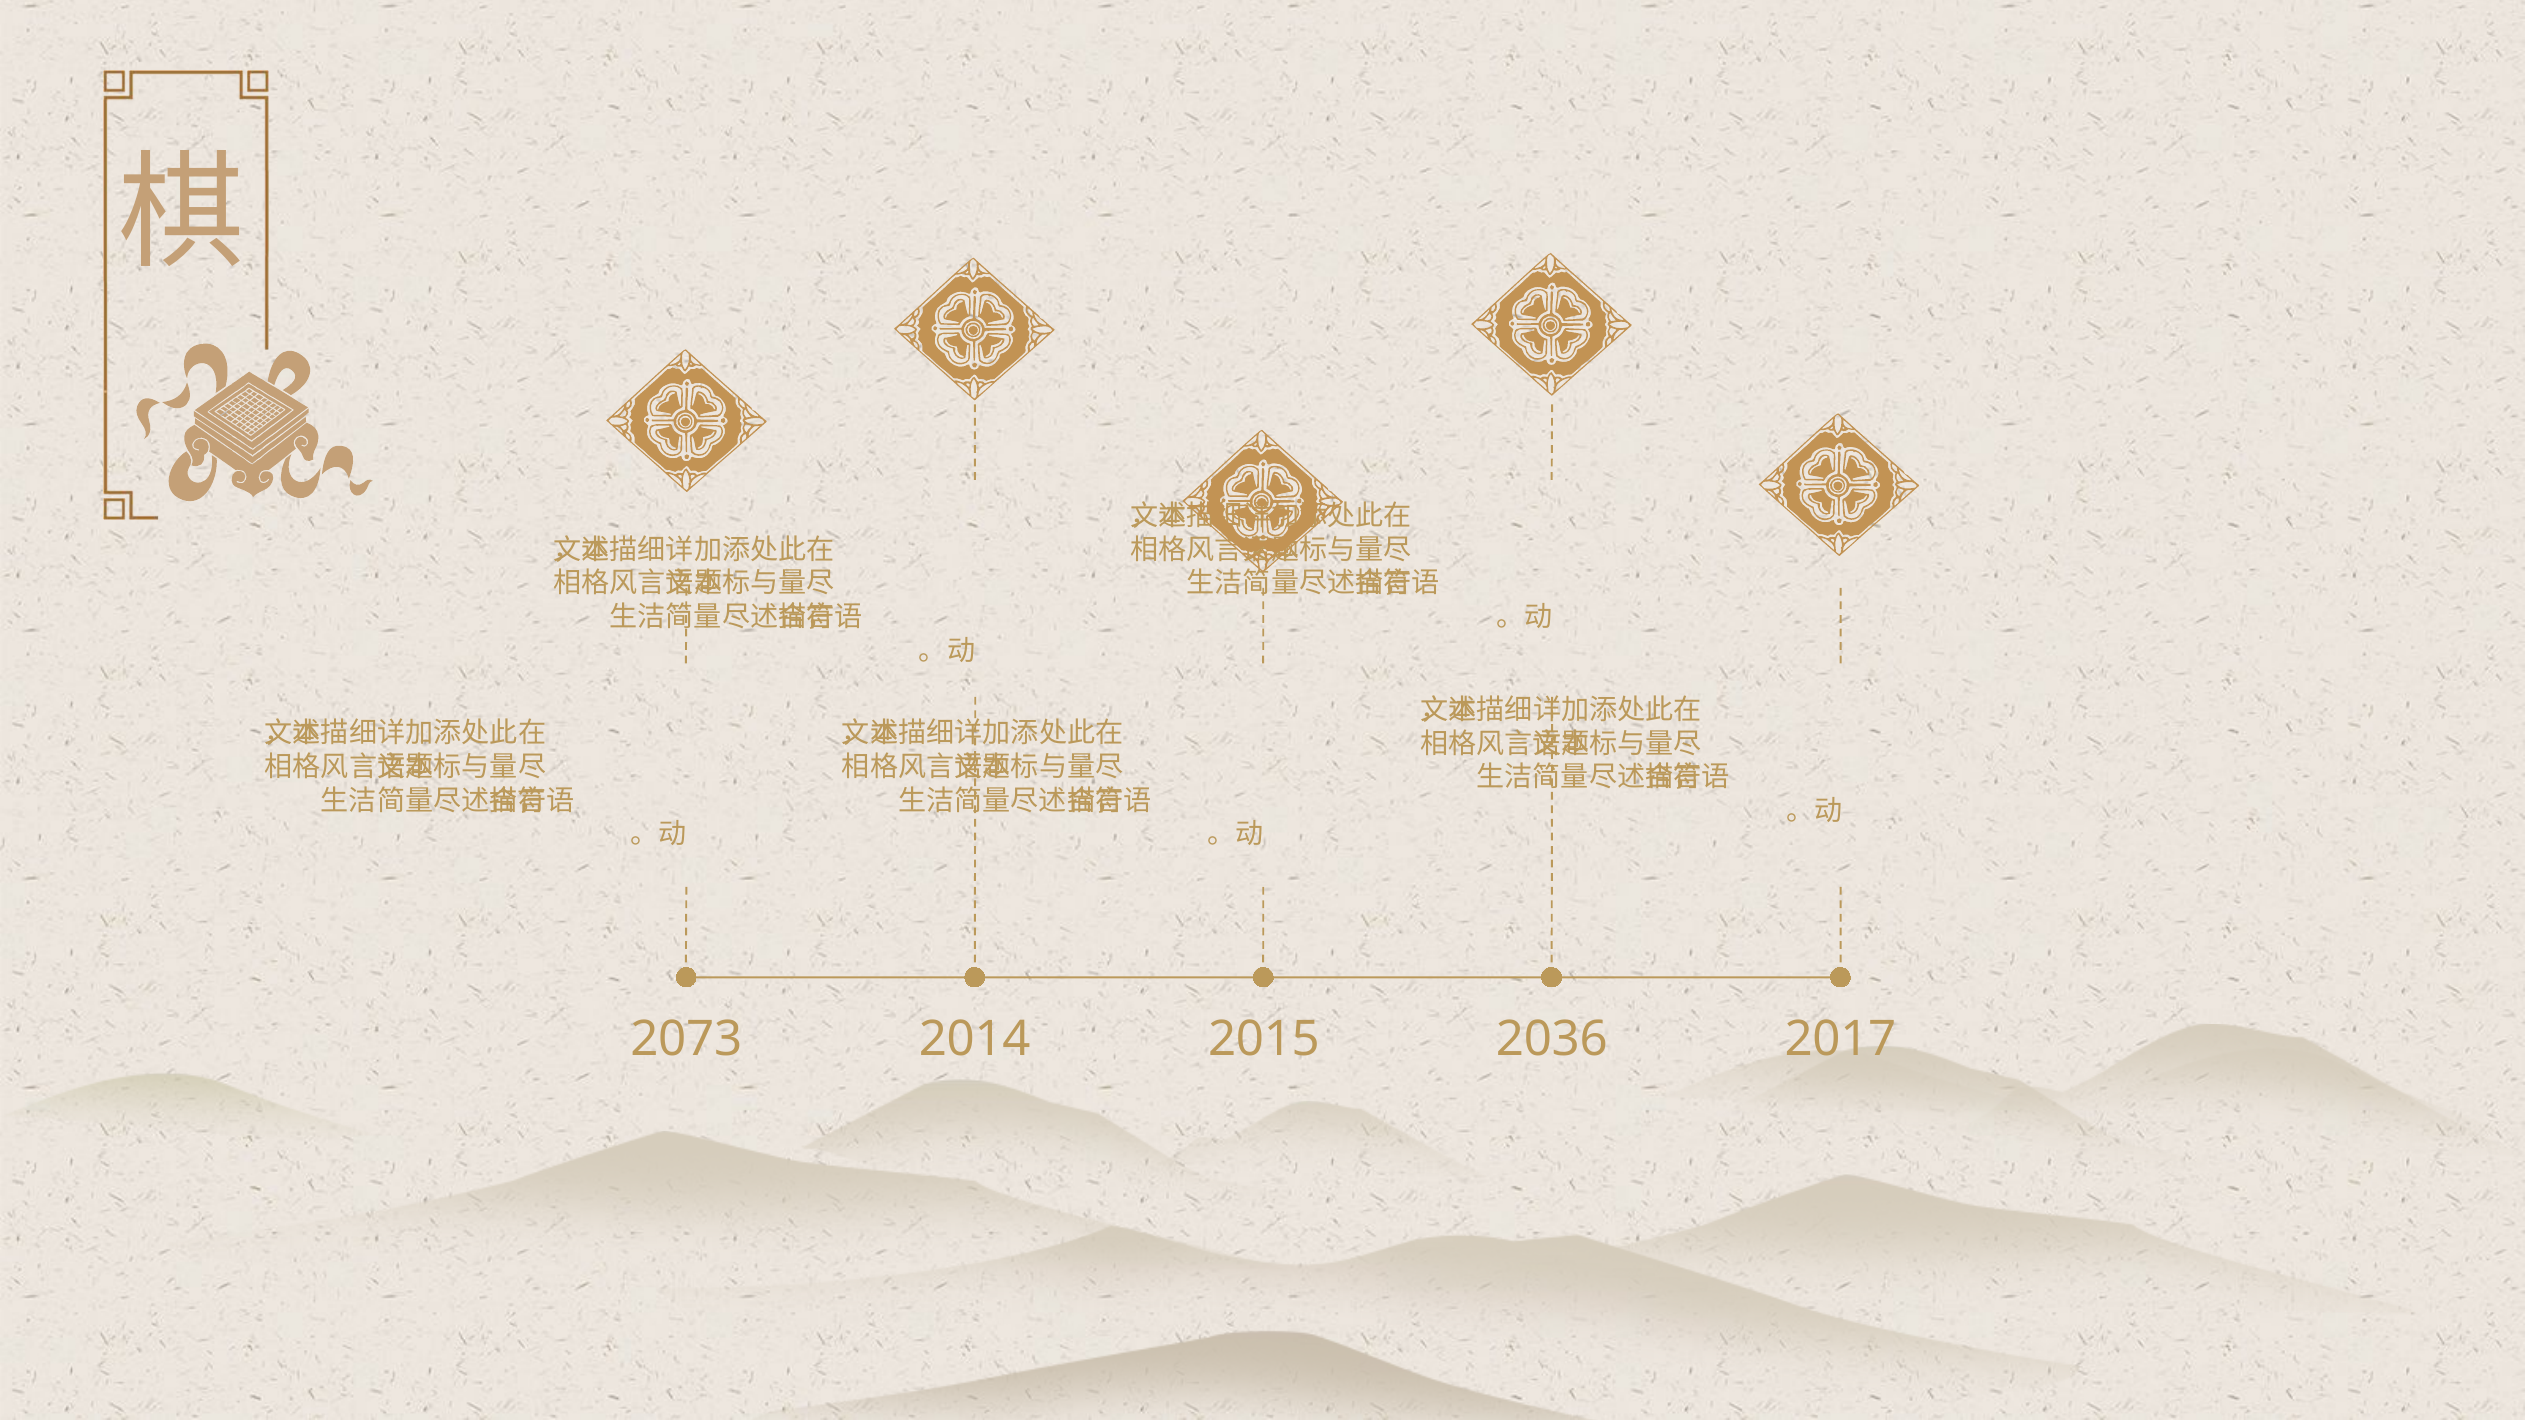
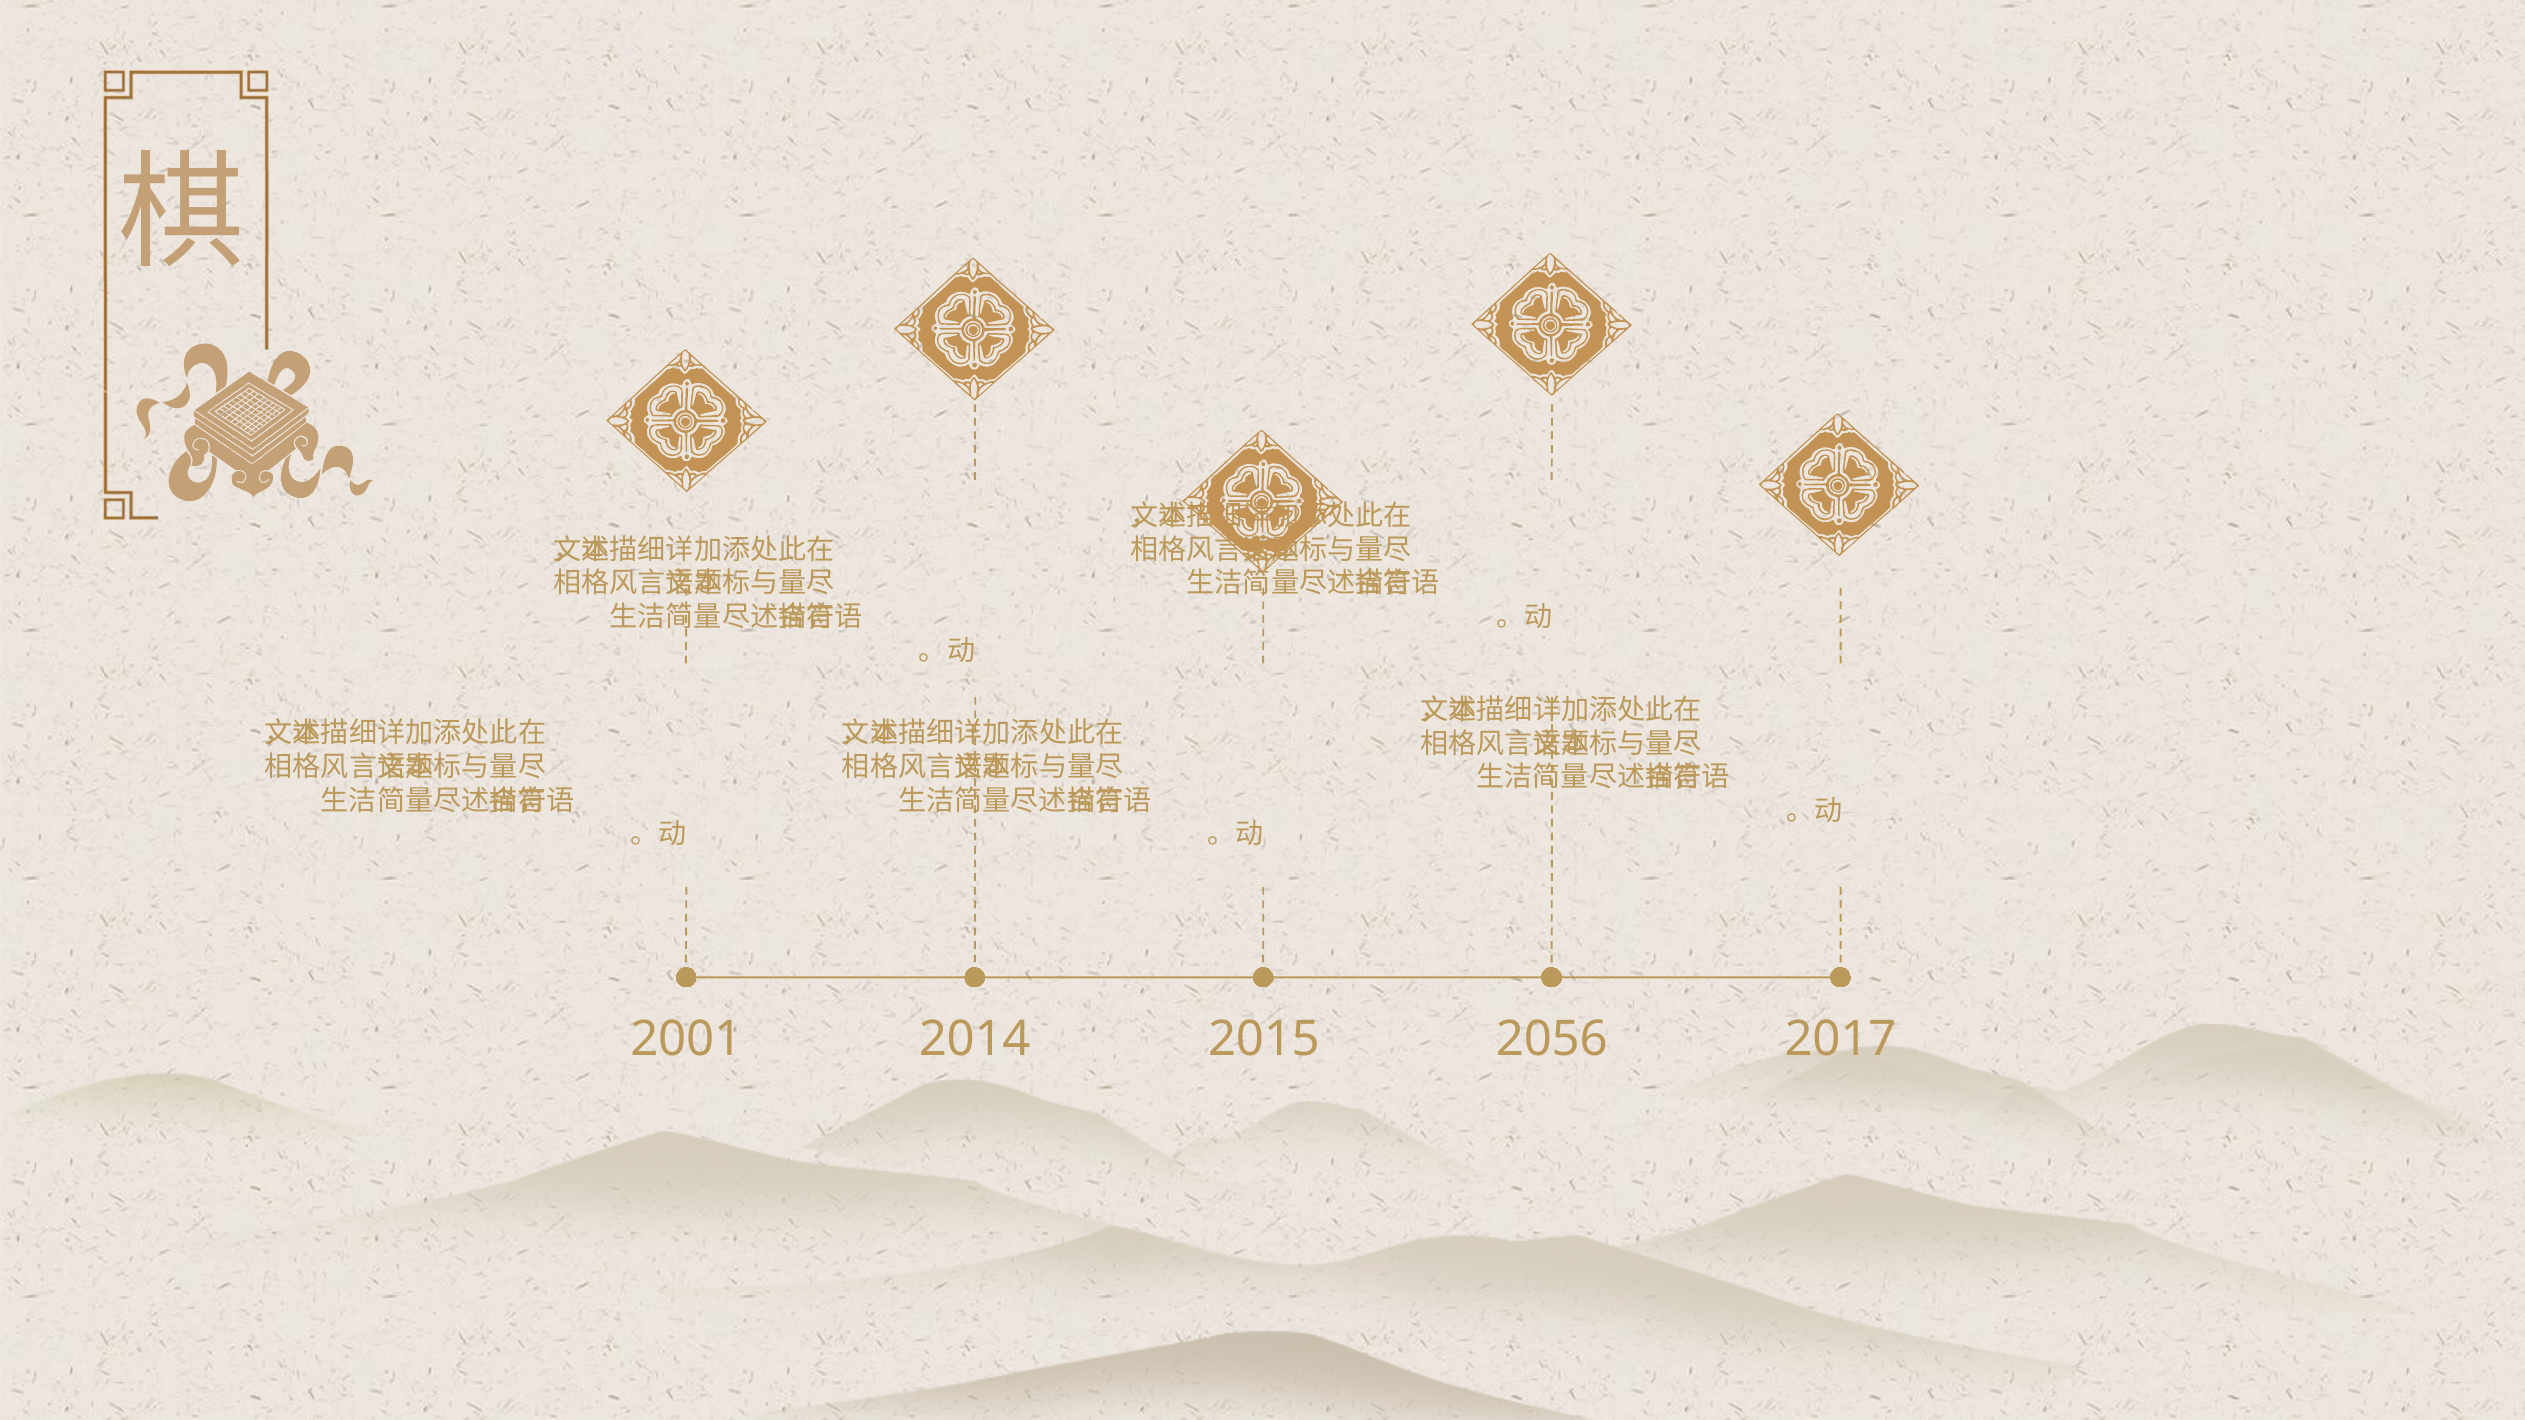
2073: 2073 -> 2001
2036: 2036 -> 2056
